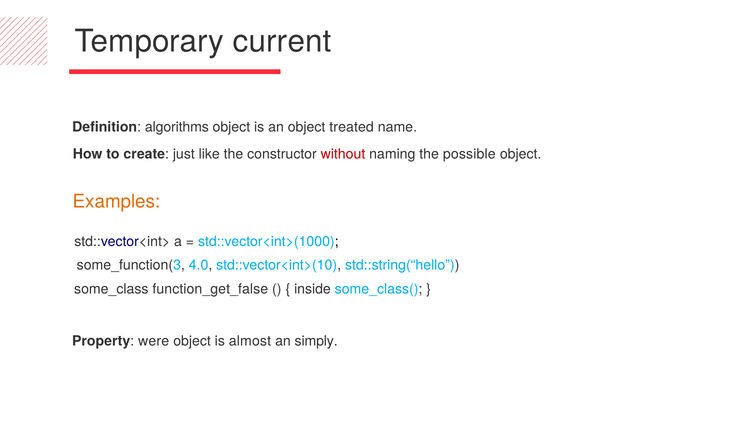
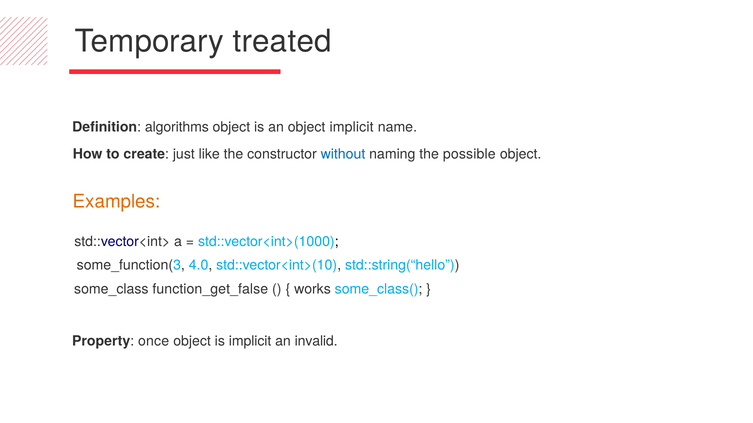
current: current -> treated
object treated: treated -> implicit
without colour: red -> blue
inside: inside -> works
were: were -> once
is almost: almost -> implicit
simply: simply -> invalid
